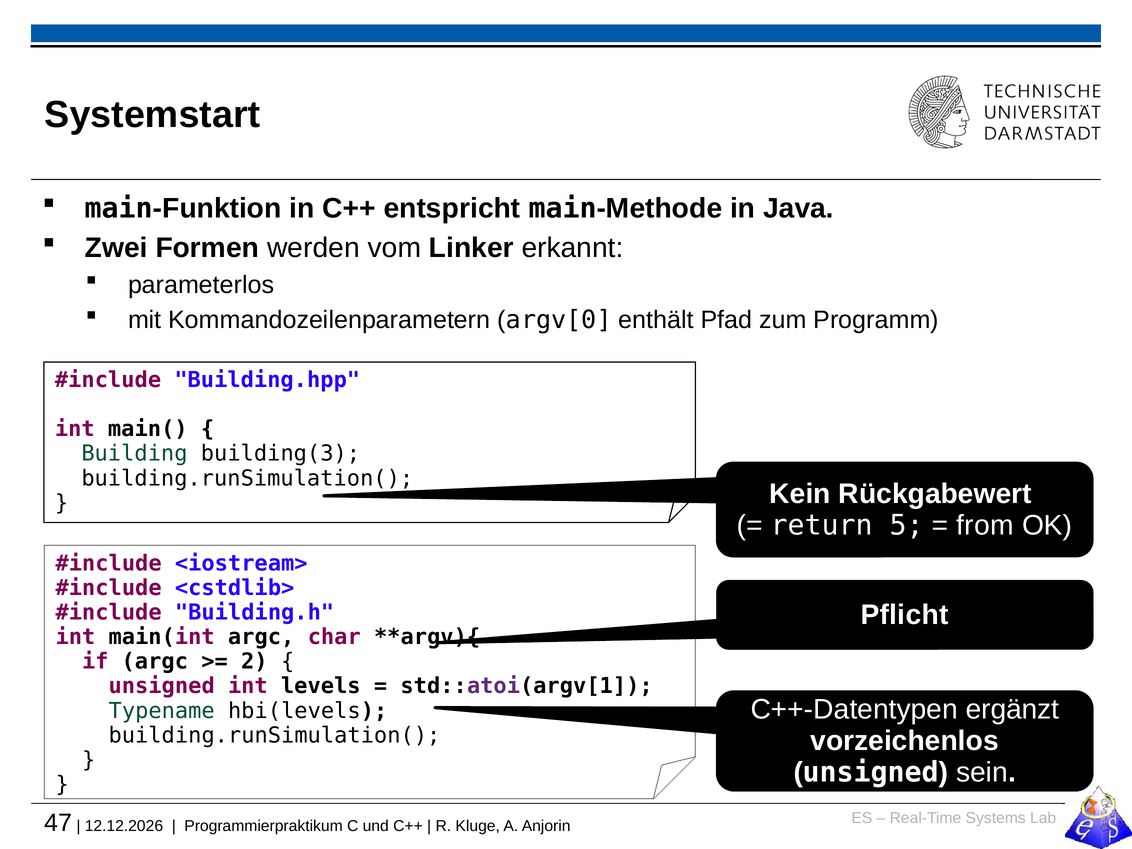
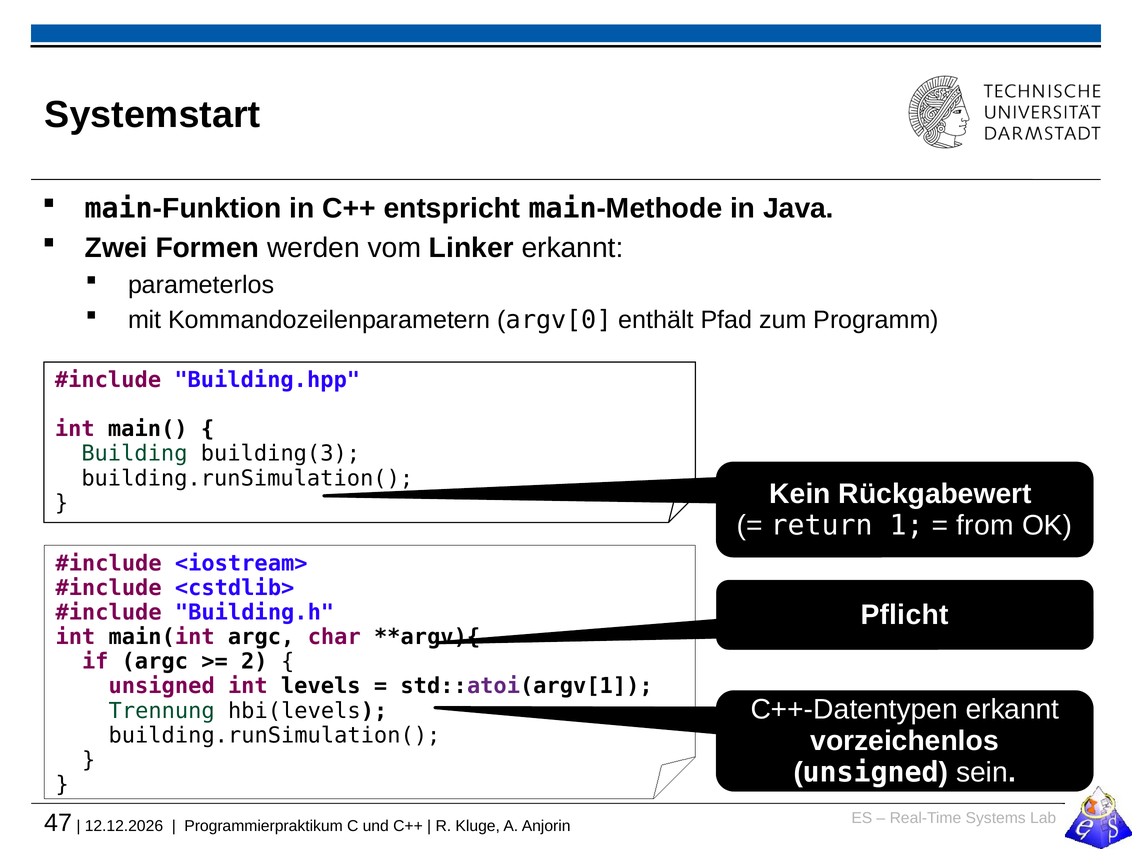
5: 5 -> 1
C++-Datentypen ergänzt: ergänzt -> erkannt
Typename: Typename -> Trennung
